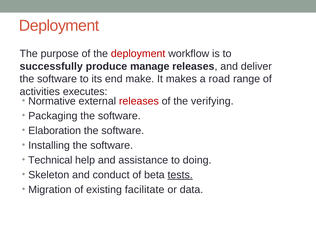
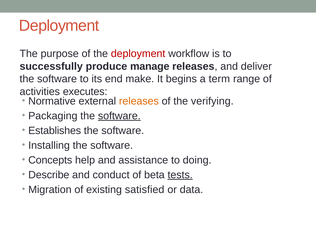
makes: makes -> begins
road: road -> term
releases at (139, 101) colour: red -> orange
software at (119, 116) underline: none -> present
Elaboration: Elaboration -> Establishes
Technical: Technical -> Concepts
Skeleton: Skeleton -> Describe
facilitate: facilitate -> satisfied
